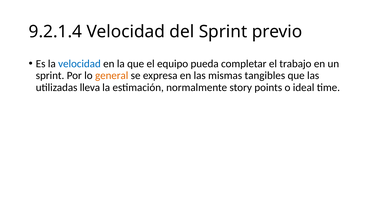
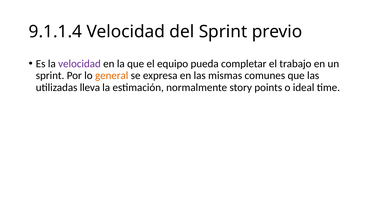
9.2.1.4: 9.2.1.4 -> 9.1.1.4
velocidad at (79, 64) colour: blue -> purple
tangibles: tangibles -> comunes
